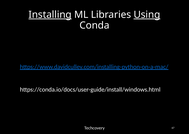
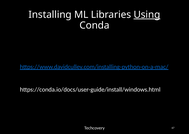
Installing underline: present -> none
